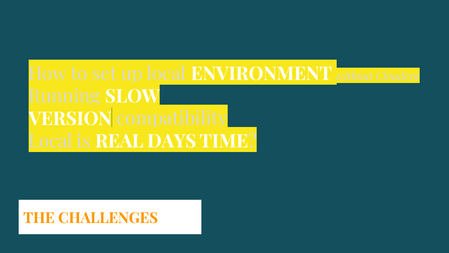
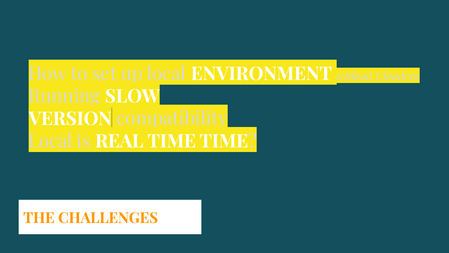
REAL DAYS: DAYS -> TIME
